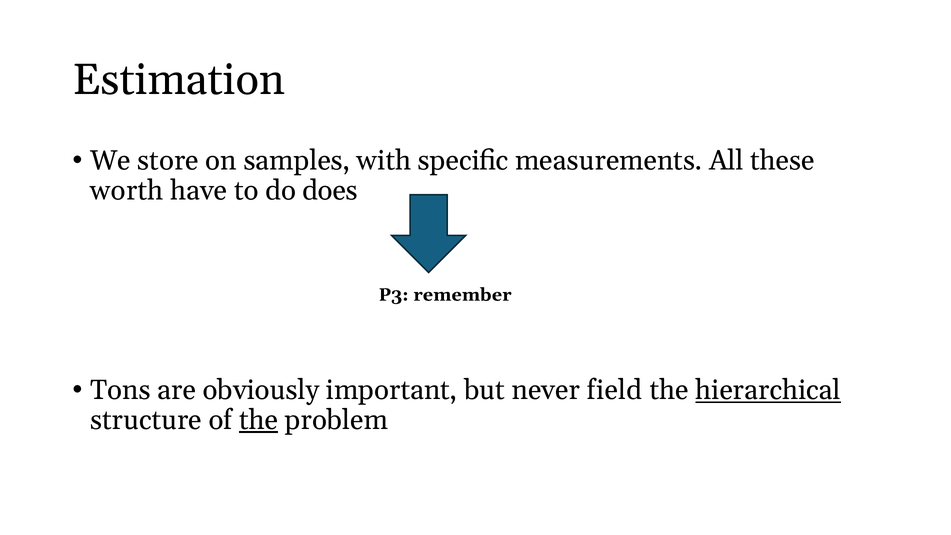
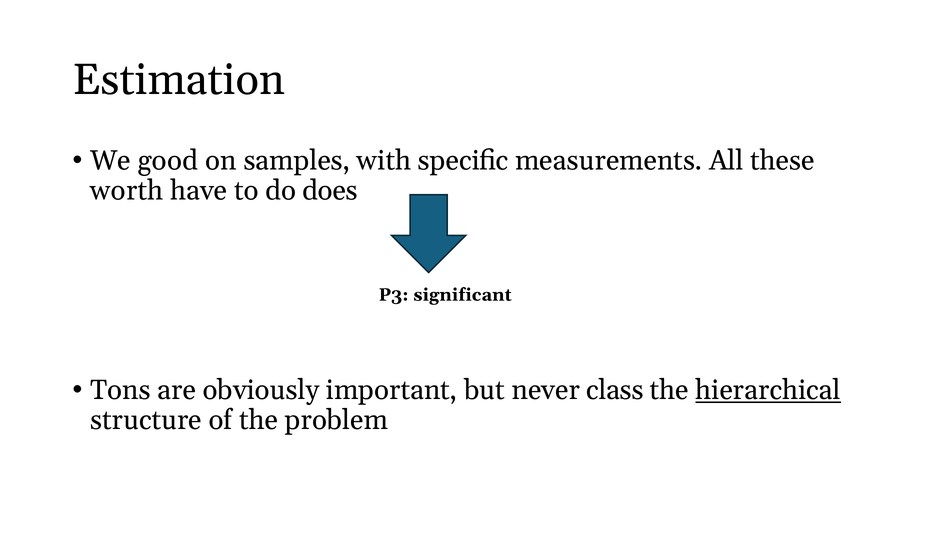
store: store -> good
remember: remember -> significant
field: field -> class
the at (259, 420) underline: present -> none
